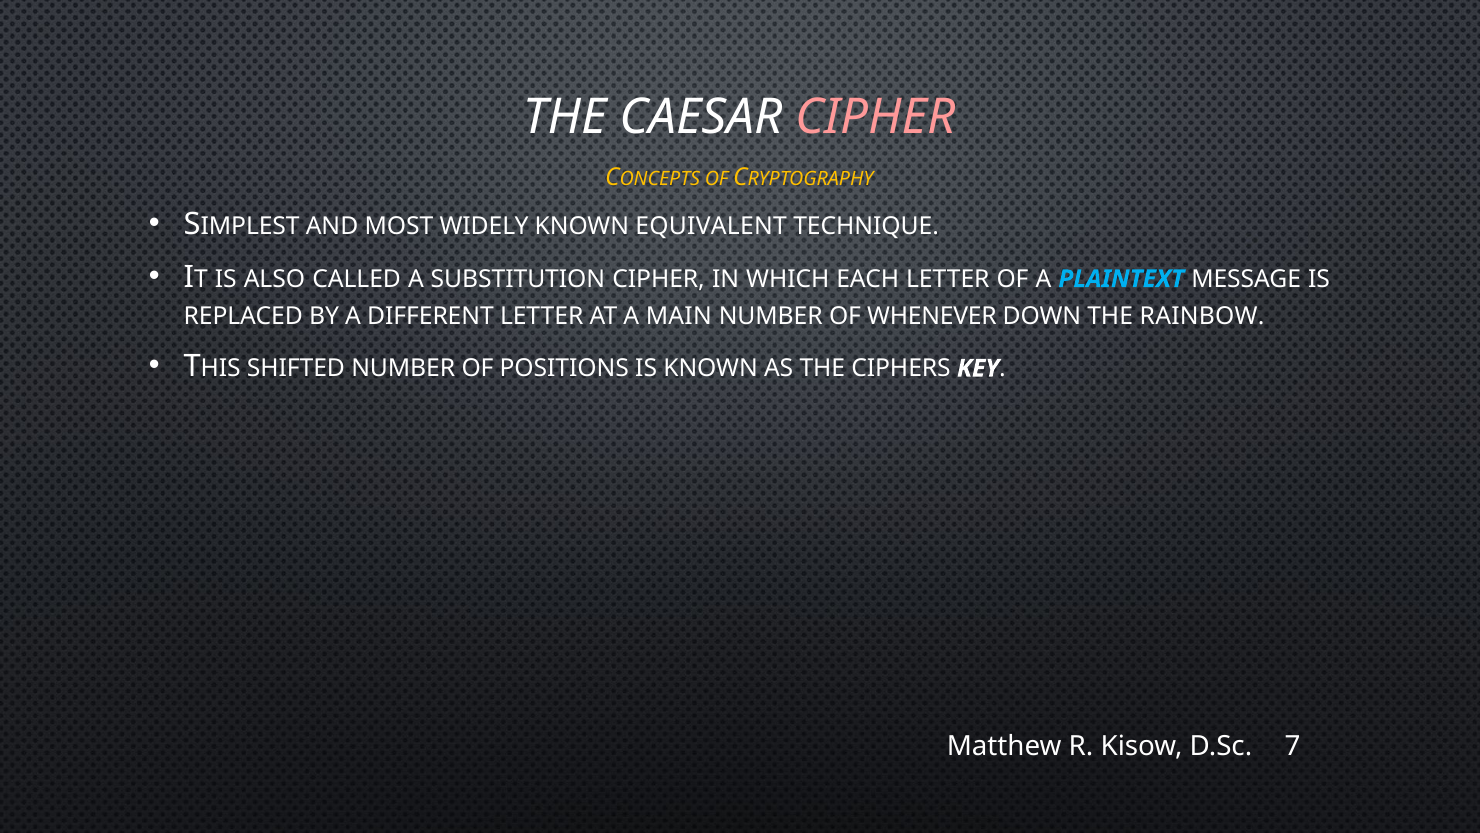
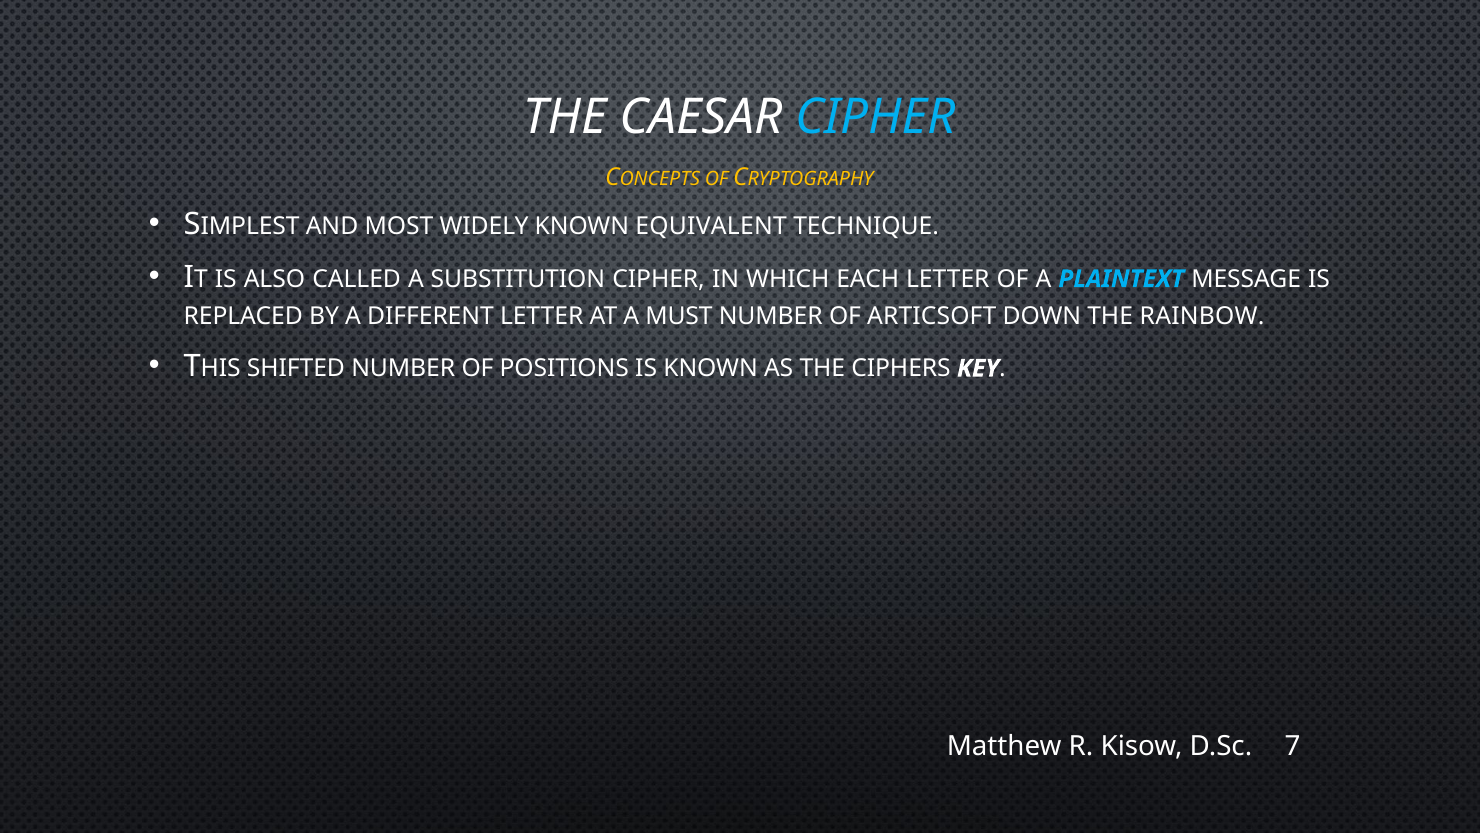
CIPHER at (875, 117) colour: pink -> light blue
MAIN: MAIN -> MUST
WHENEVER: WHENEVER -> ARTICSOFT
